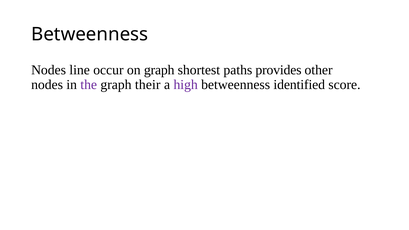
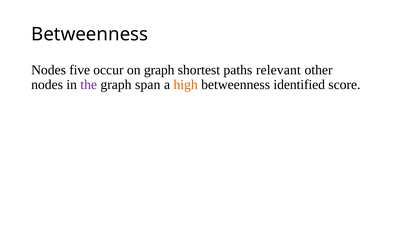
line: line -> five
provides: provides -> relevant
their: their -> span
high colour: purple -> orange
